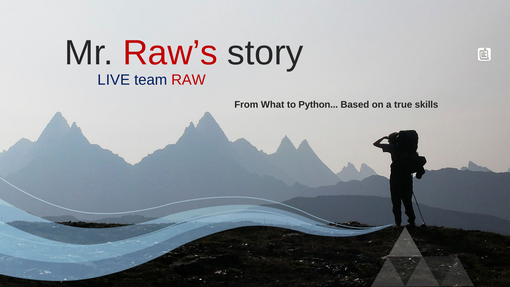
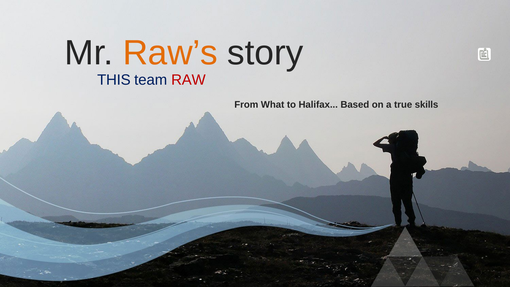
Raw’s colour: red -> orange
LIVE: LIVE -> THIS
Python: Python -> Halifax
